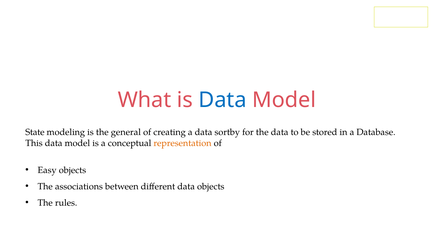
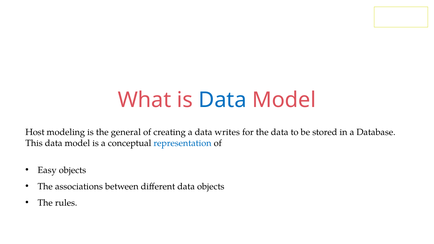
State: State -> Host
sortby: sortby -> writes
representation colour: orange -> blue
